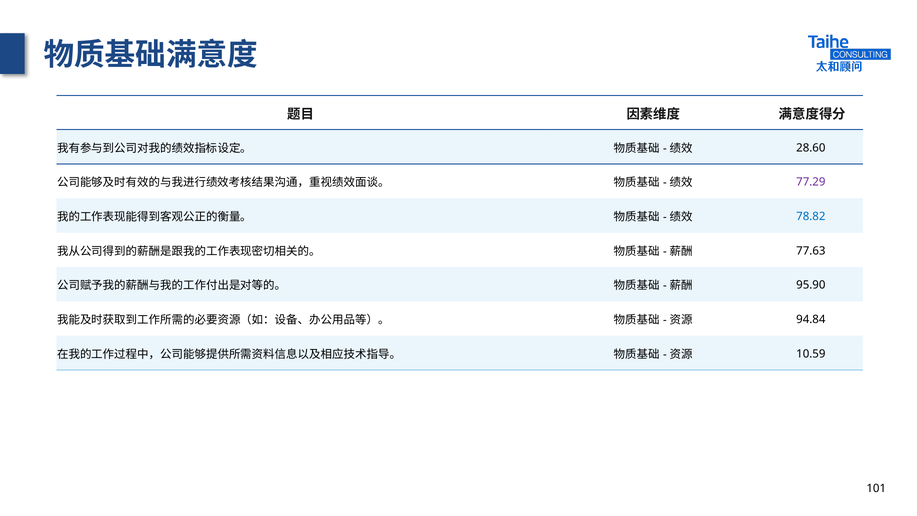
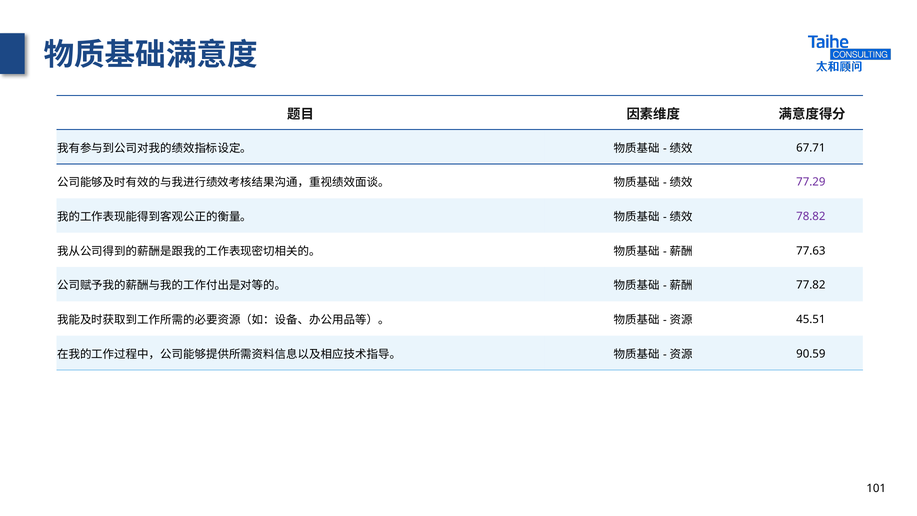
28.60: 28.60 -> 67.71
78.82 colour: blue -> purple
95.90: 95.90 -> 77.82
94.84: 94.84 -> 45.51
10.59: 10.59 -> 90.59
